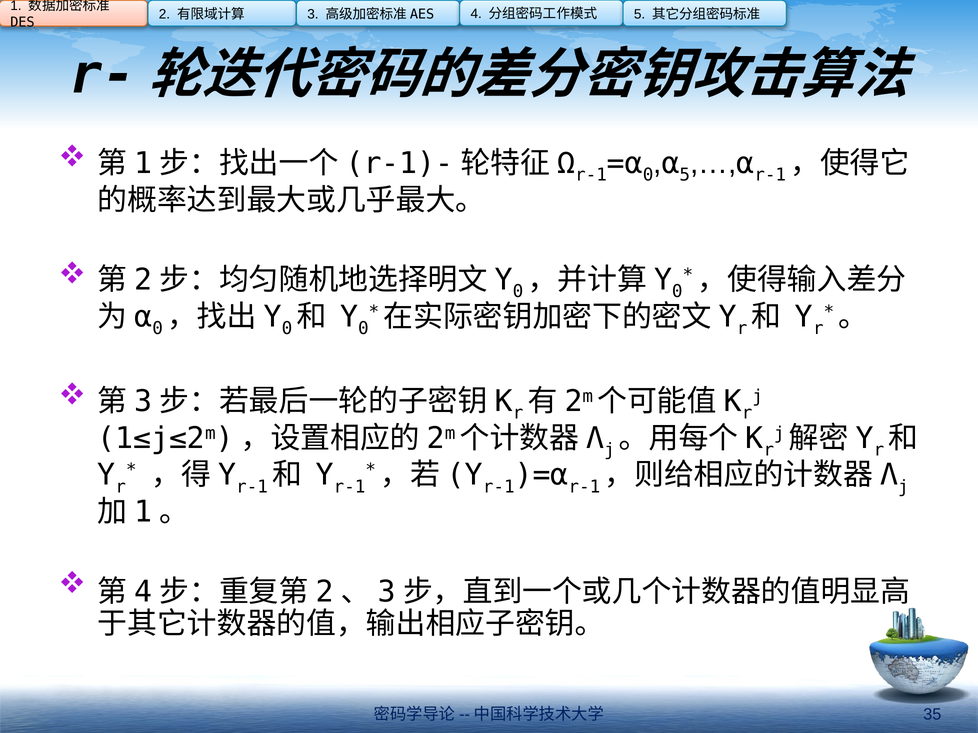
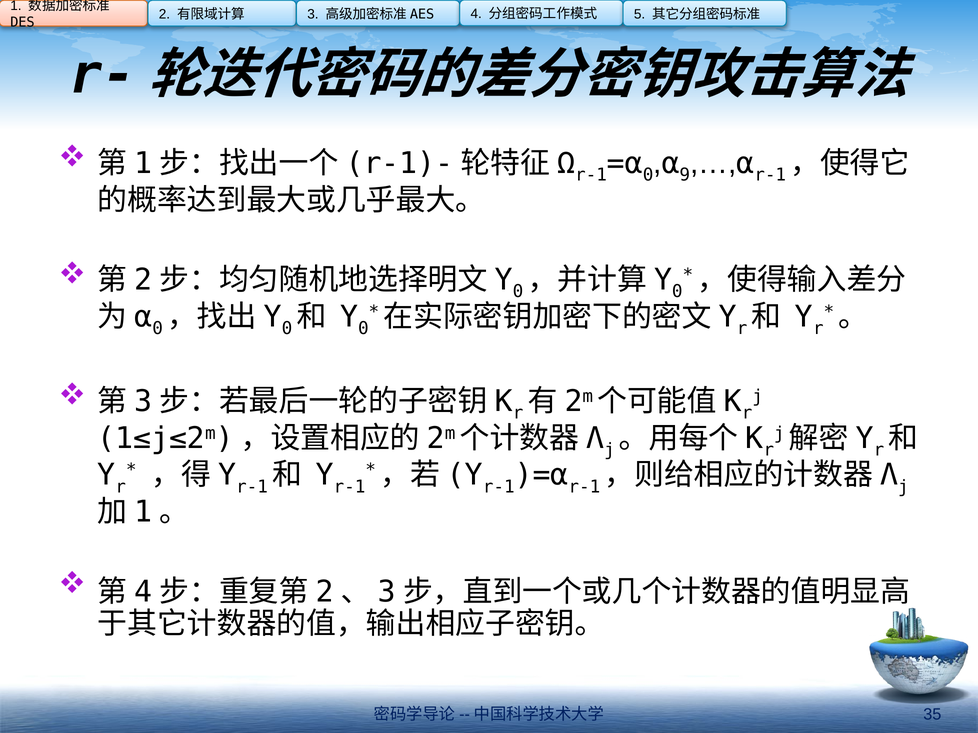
5 at (685, 175): 5 -> 9
